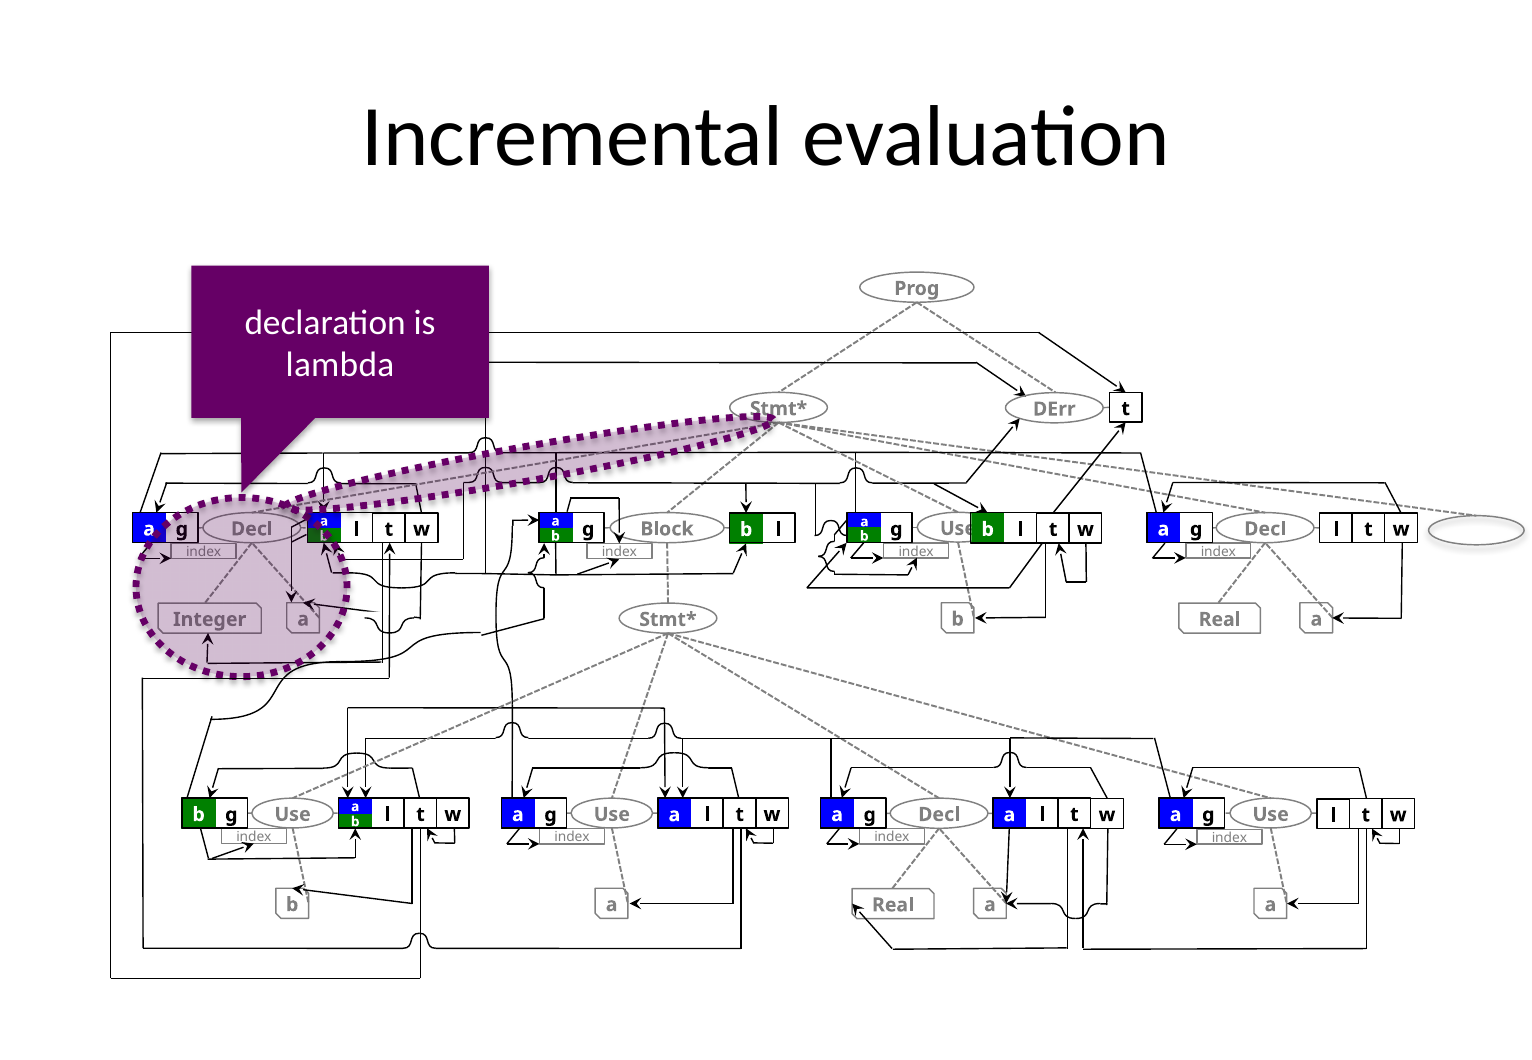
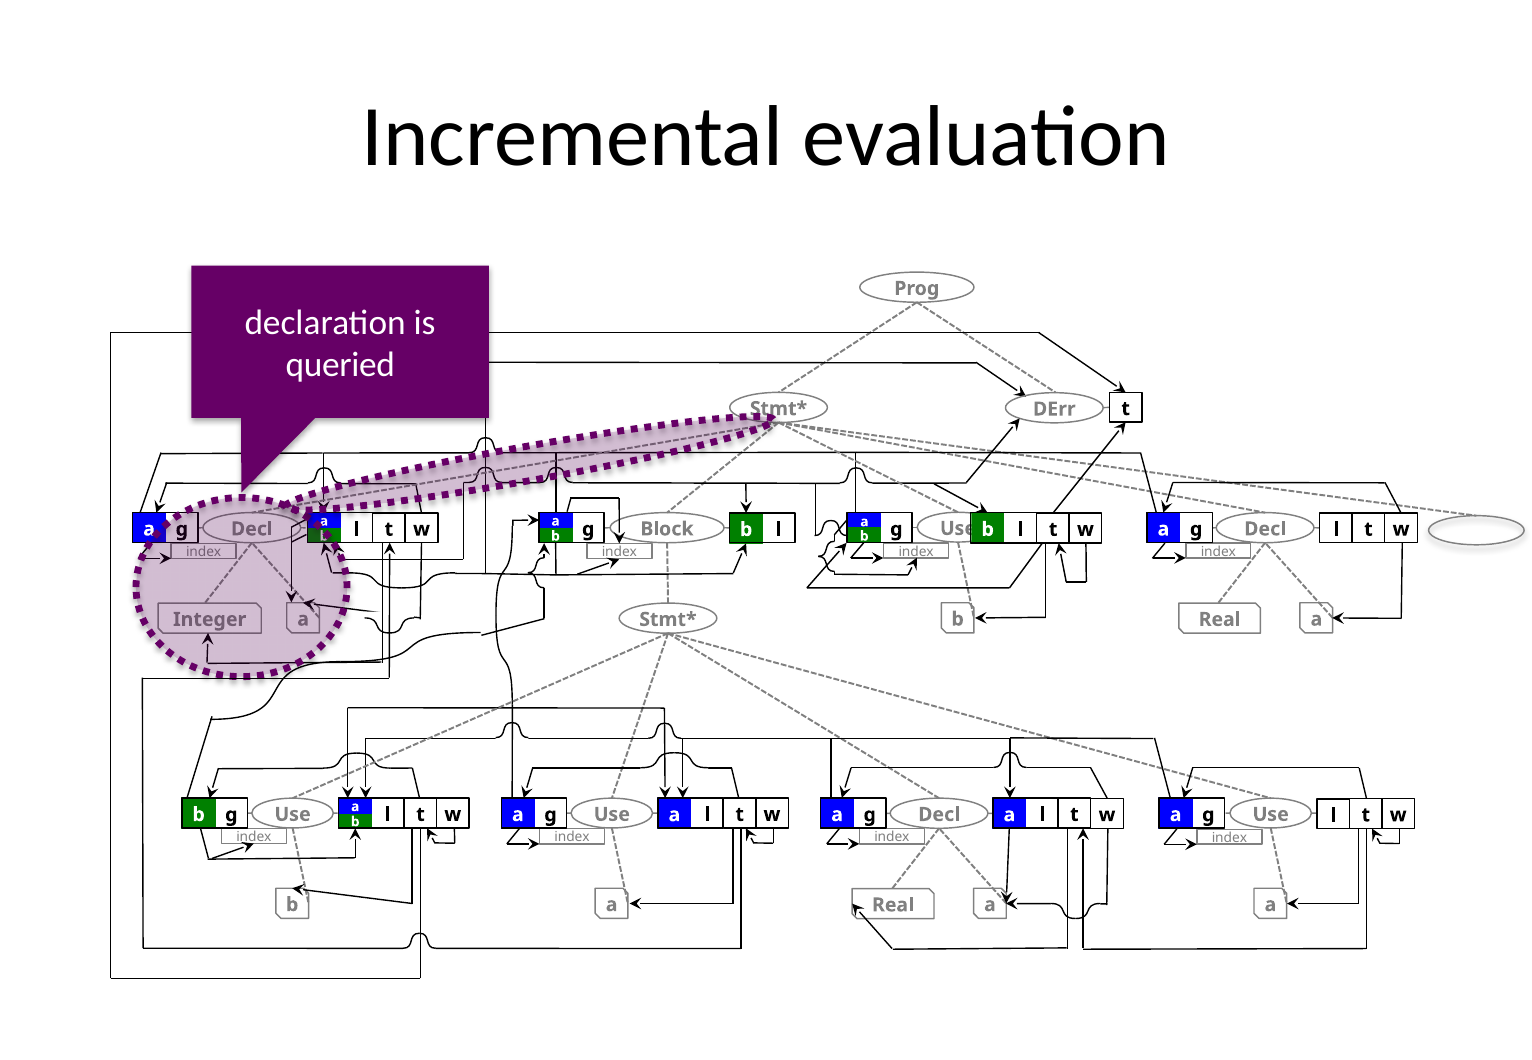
lambda: lambda -> queried
